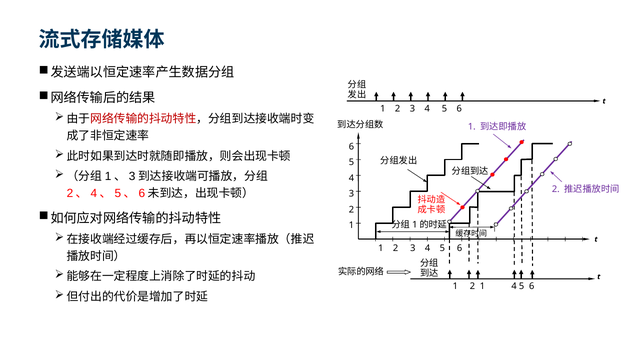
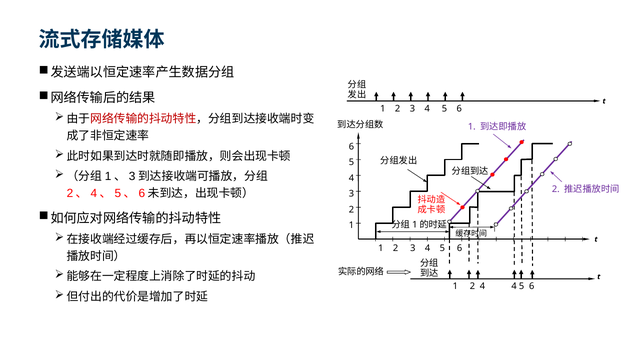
1 2 1: 1 -> 4
